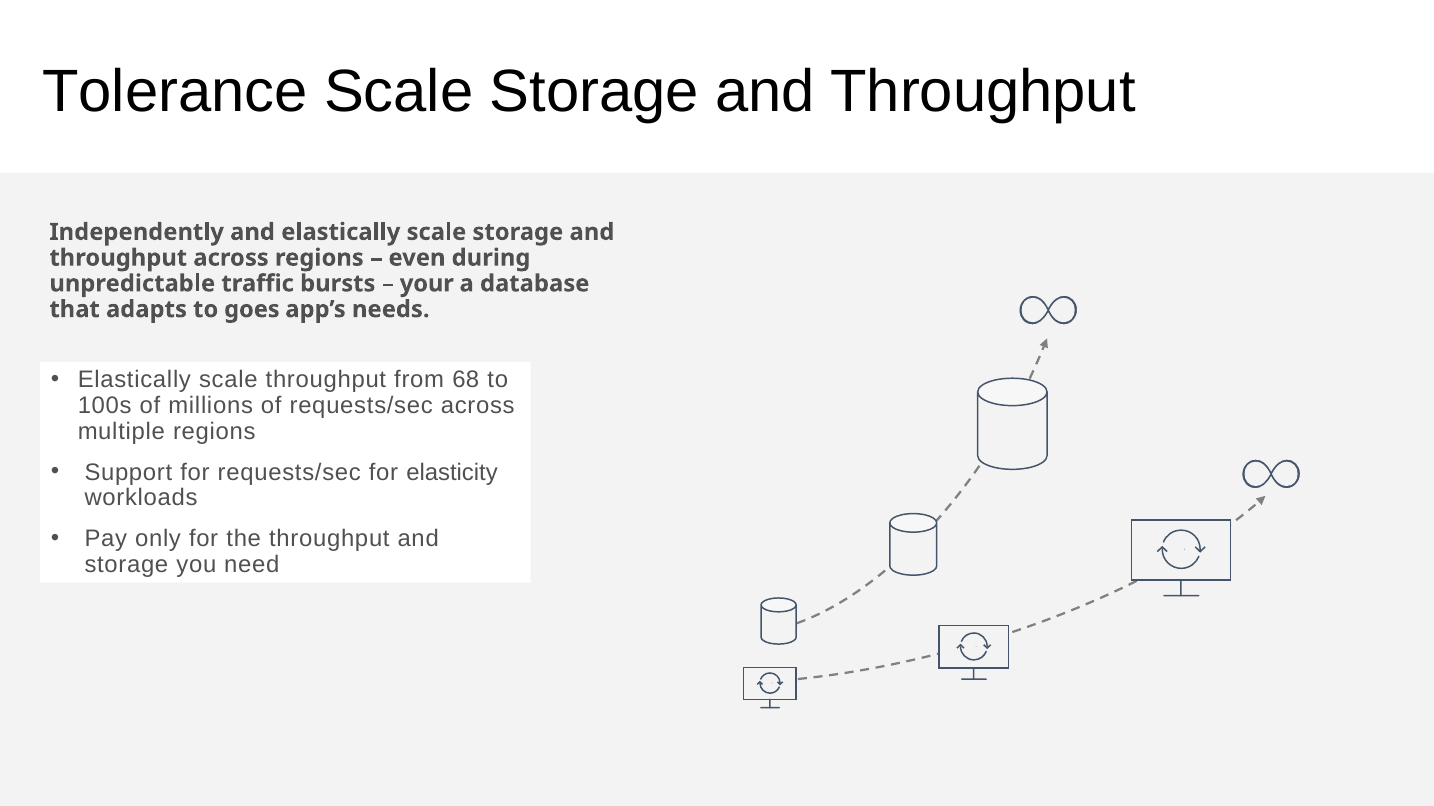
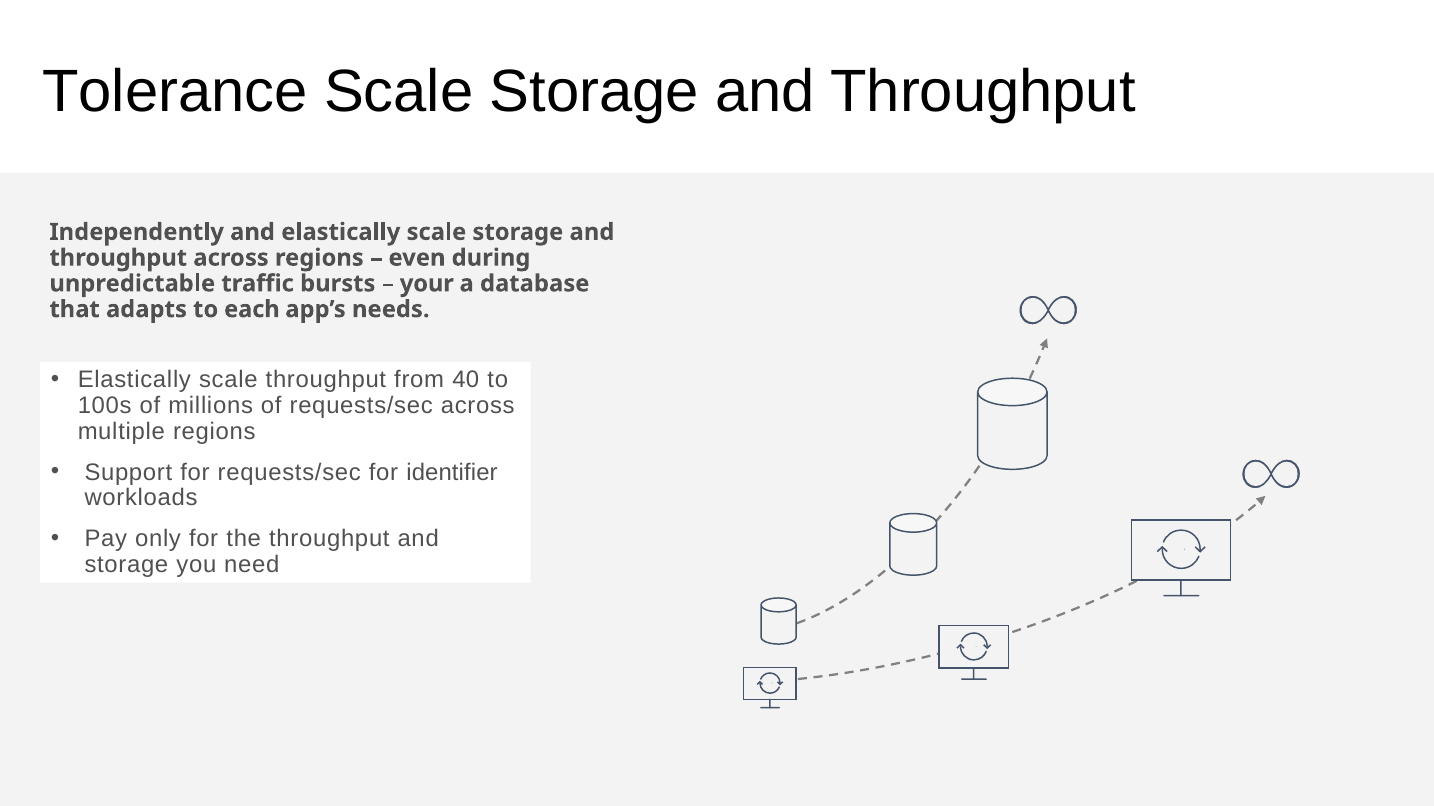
goes: goes -> each
68: 68 -> 40
elasticity: elasticity -> identifier
